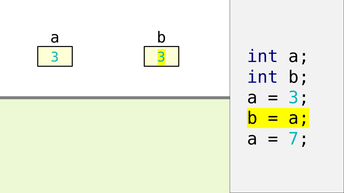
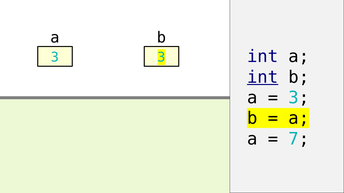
int at (263, 77) underline: none -> present
